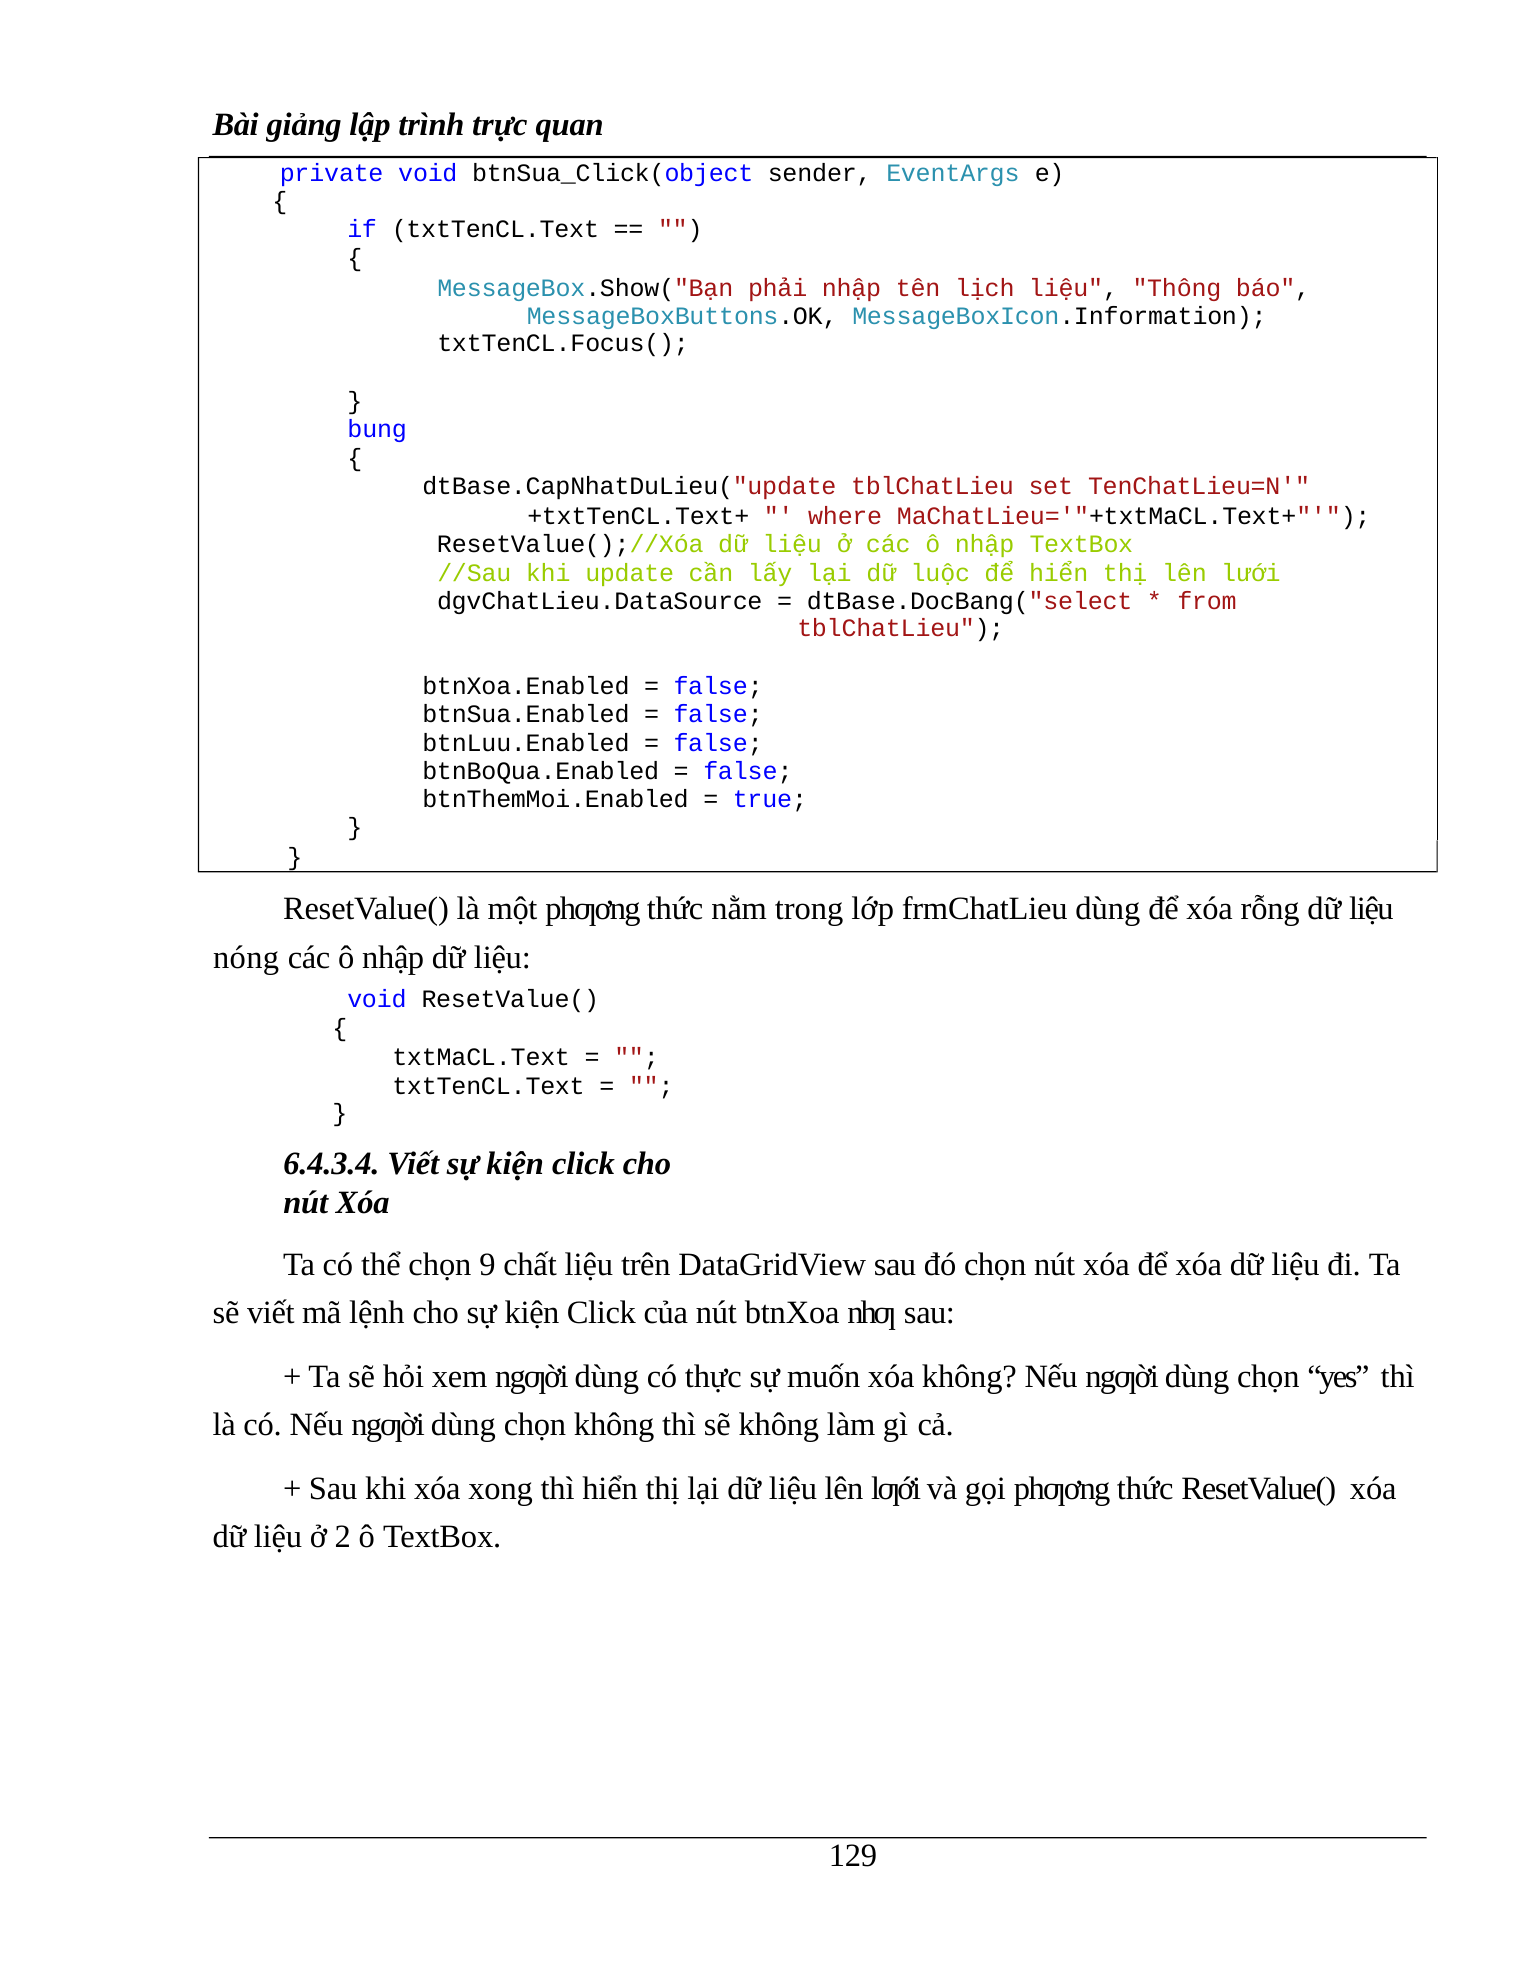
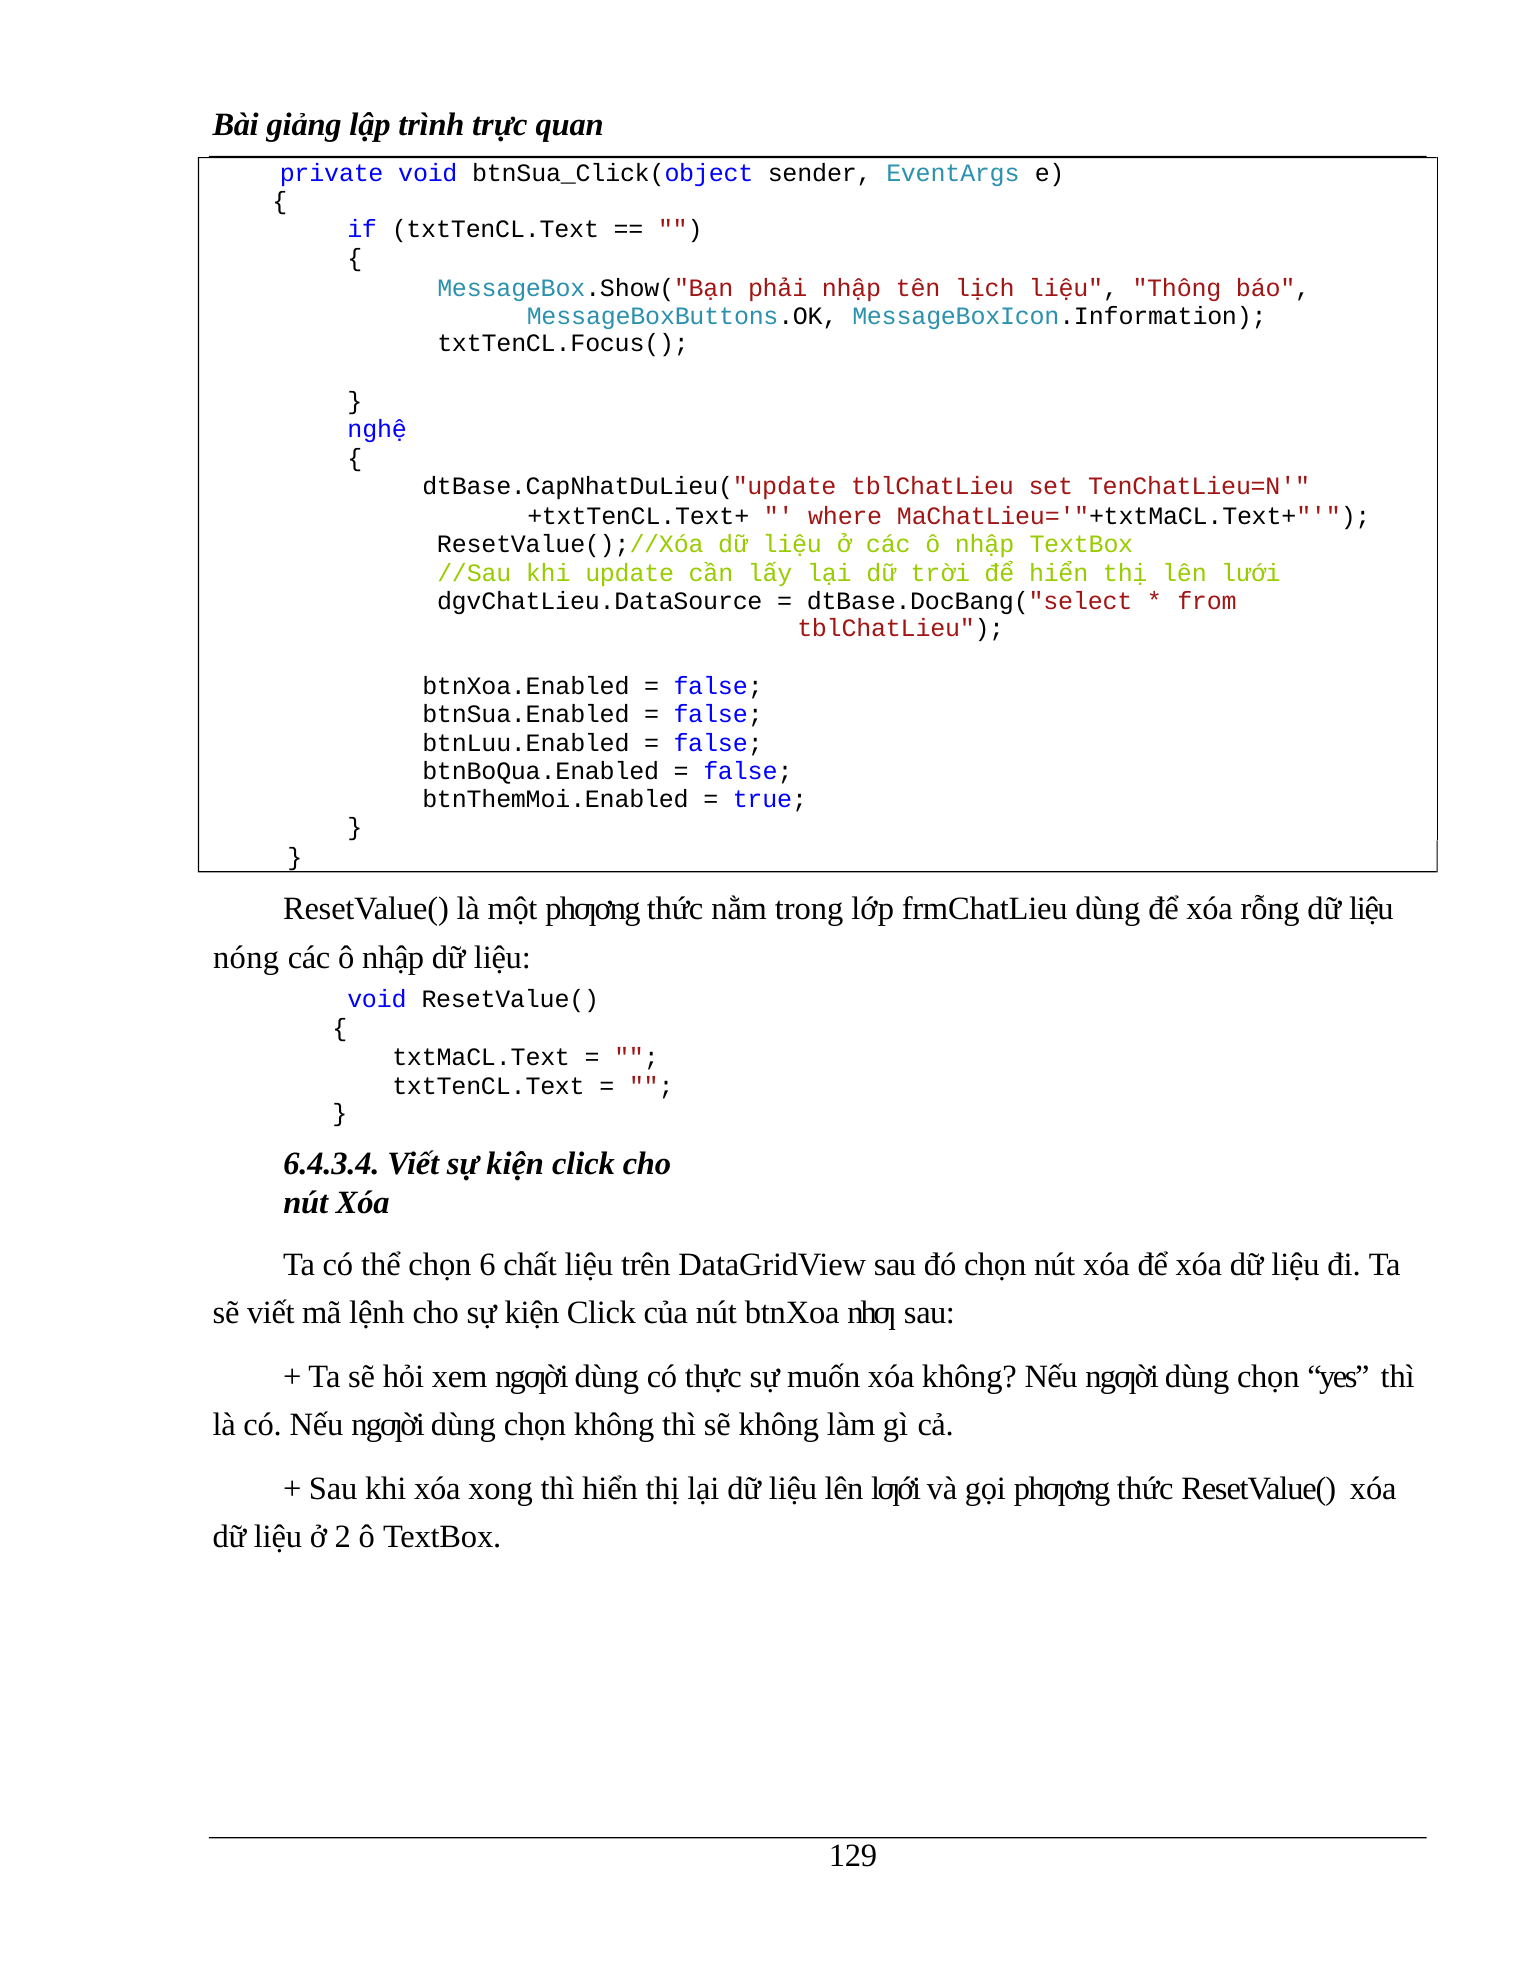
bung: bung -> nghệ
luộc: luộc -> trời
9: 9 -> 6
